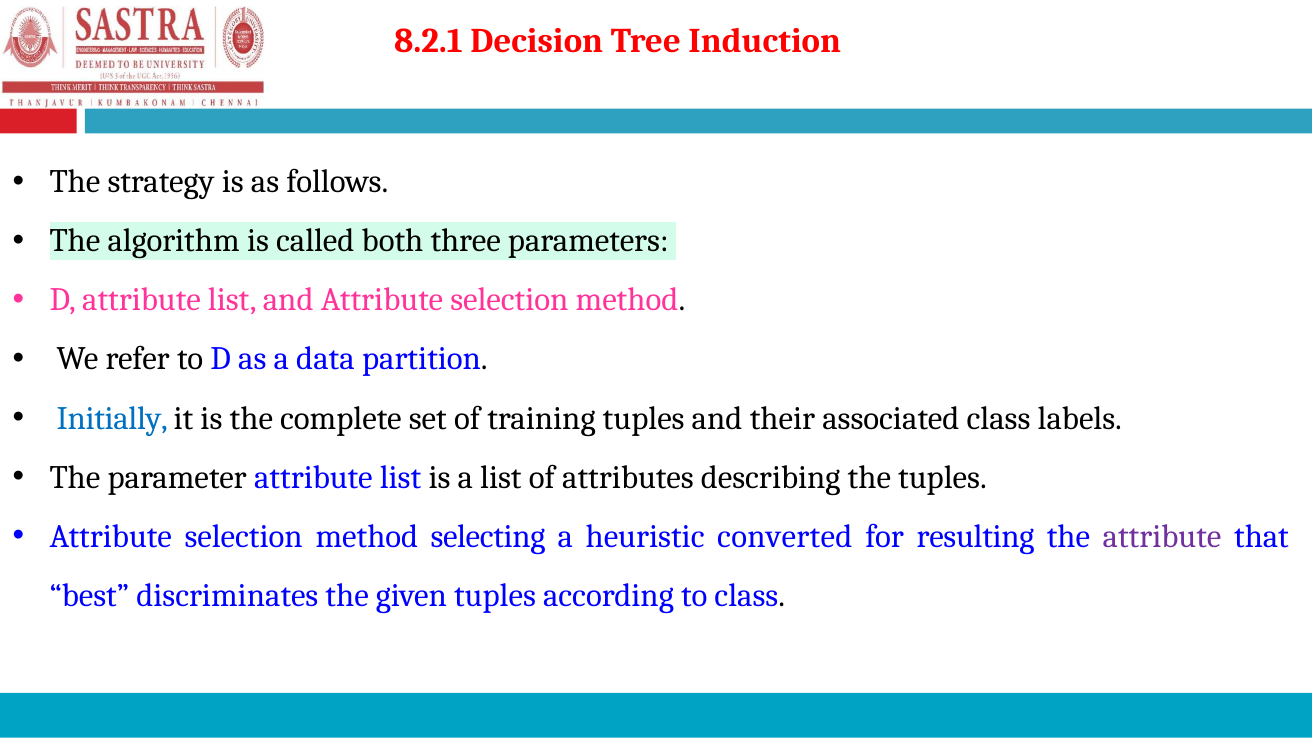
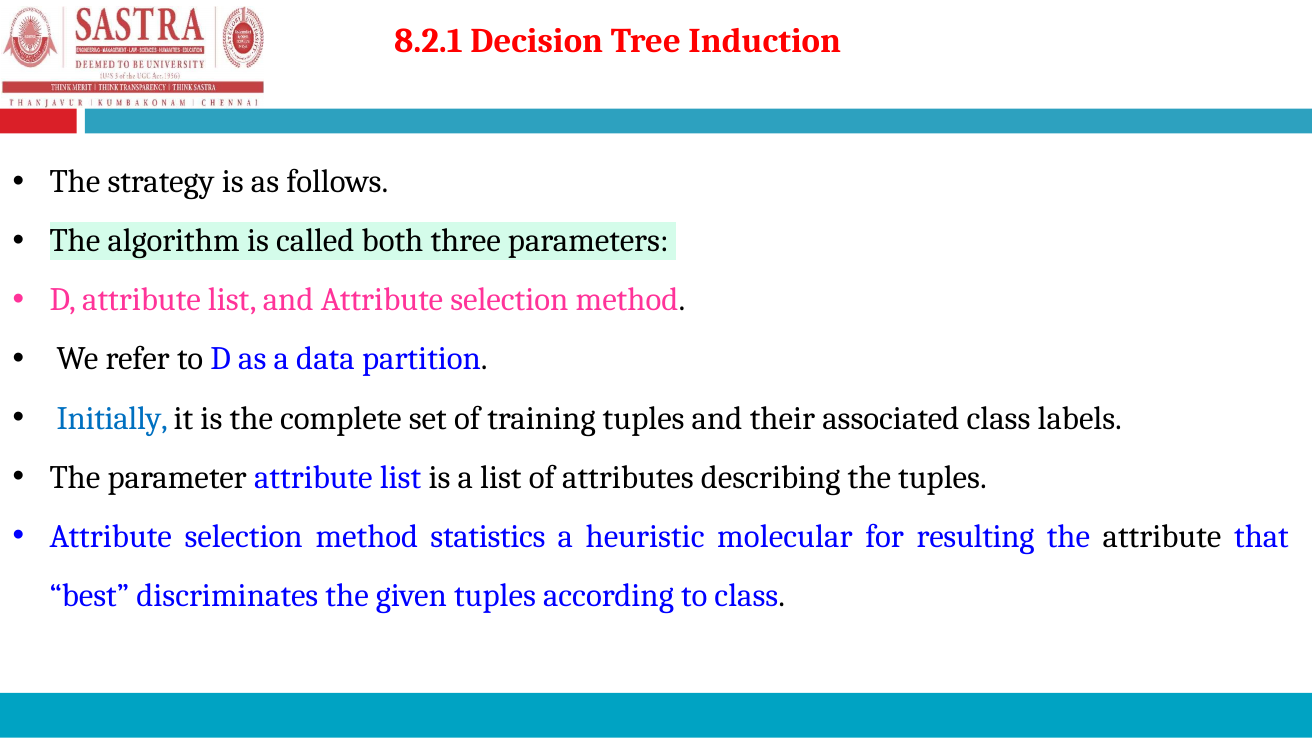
selecting: selecting -> statistics
converted: converted -> molecular
attribute at (1162, 536) colour: purple -> black
